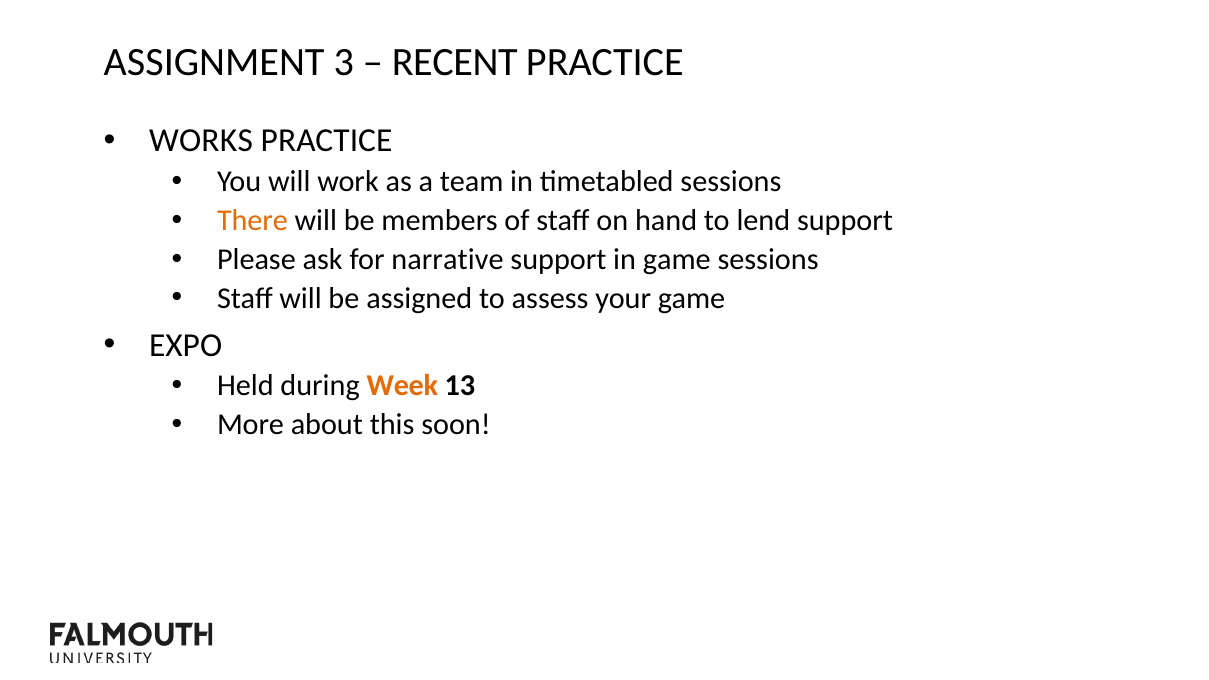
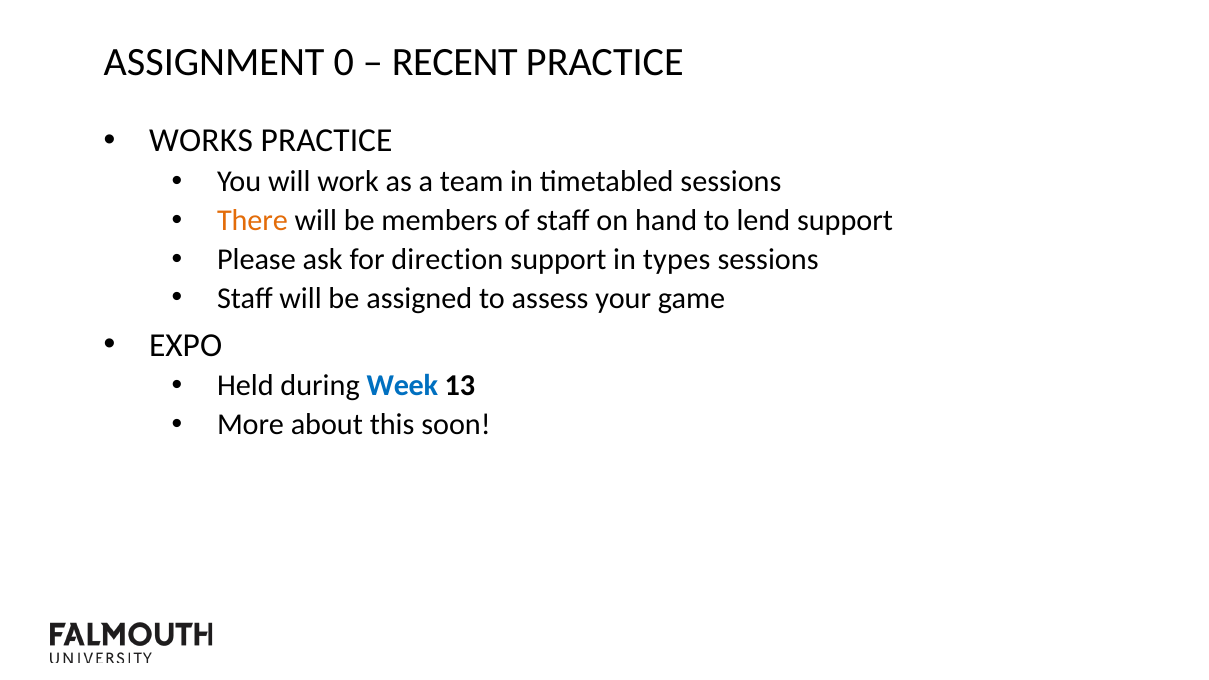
3: 3 -> 0
narrative: narrative -> direction
in game: game -> types
Week colour: orange -> blue
